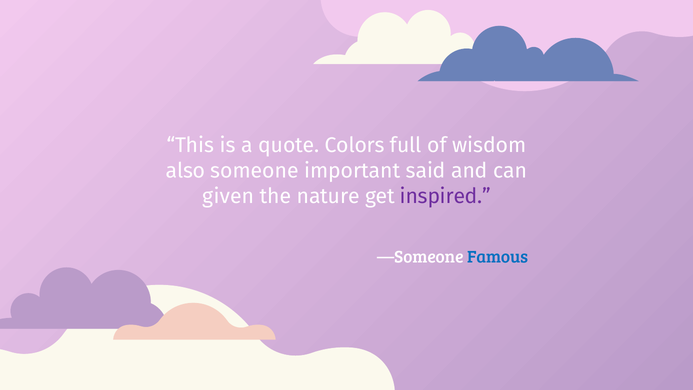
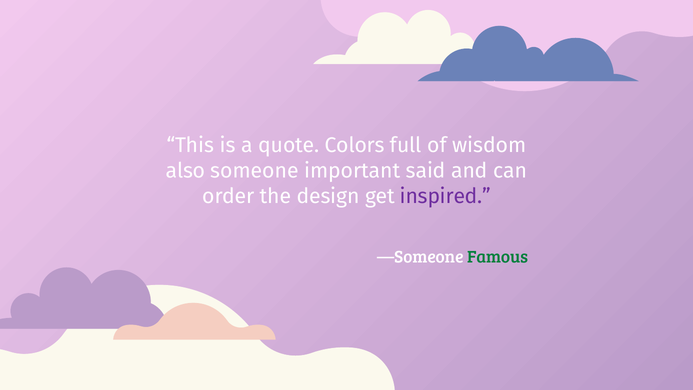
given: given -> order
nature: nature -> design
Famous colour: blue -> green
